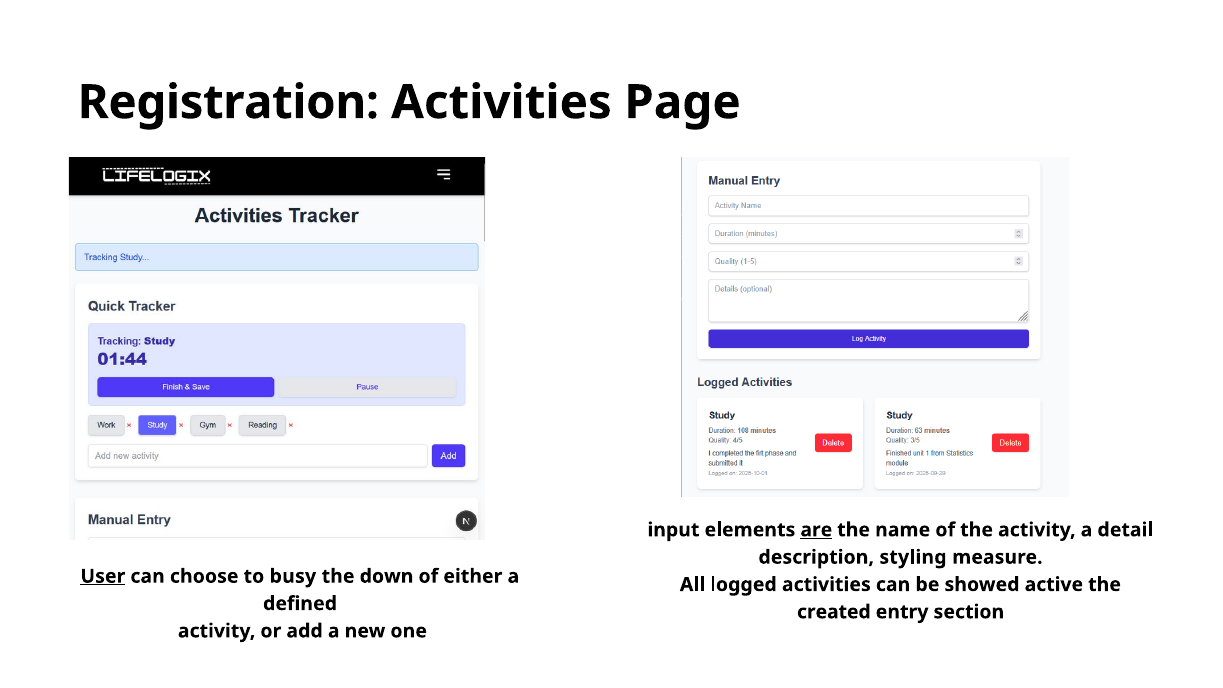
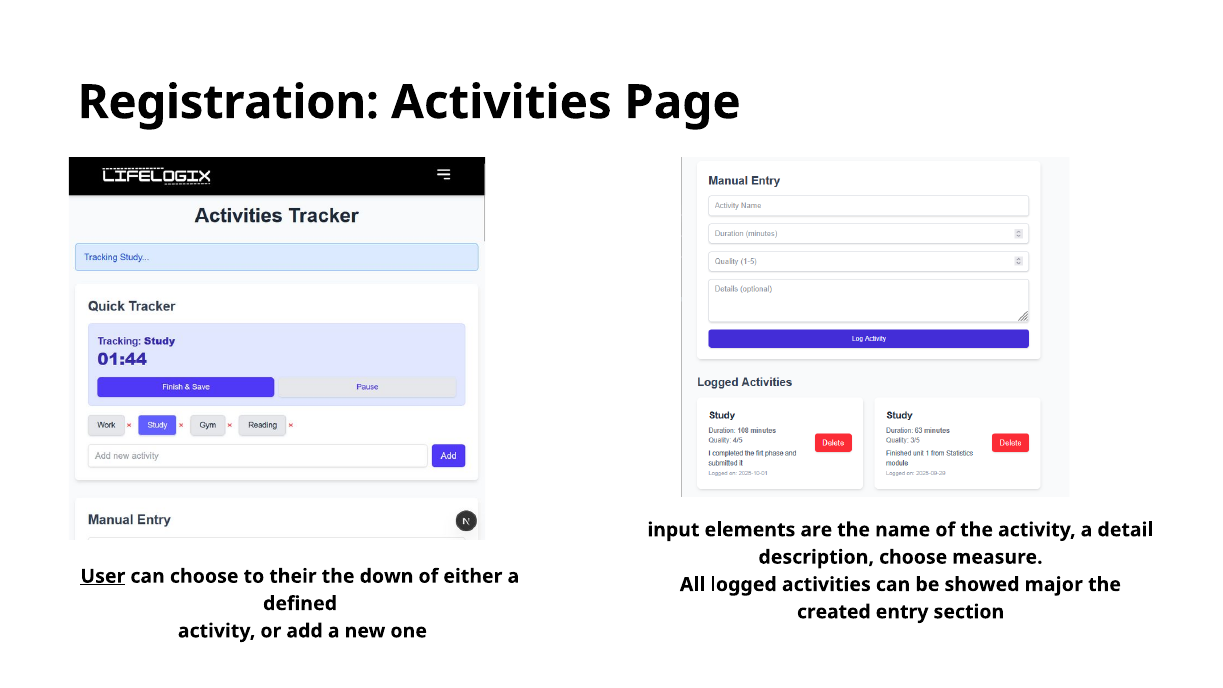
are underline: present -> none
description styling: styling -> choose
busy: busy -> their
active: active -> major
